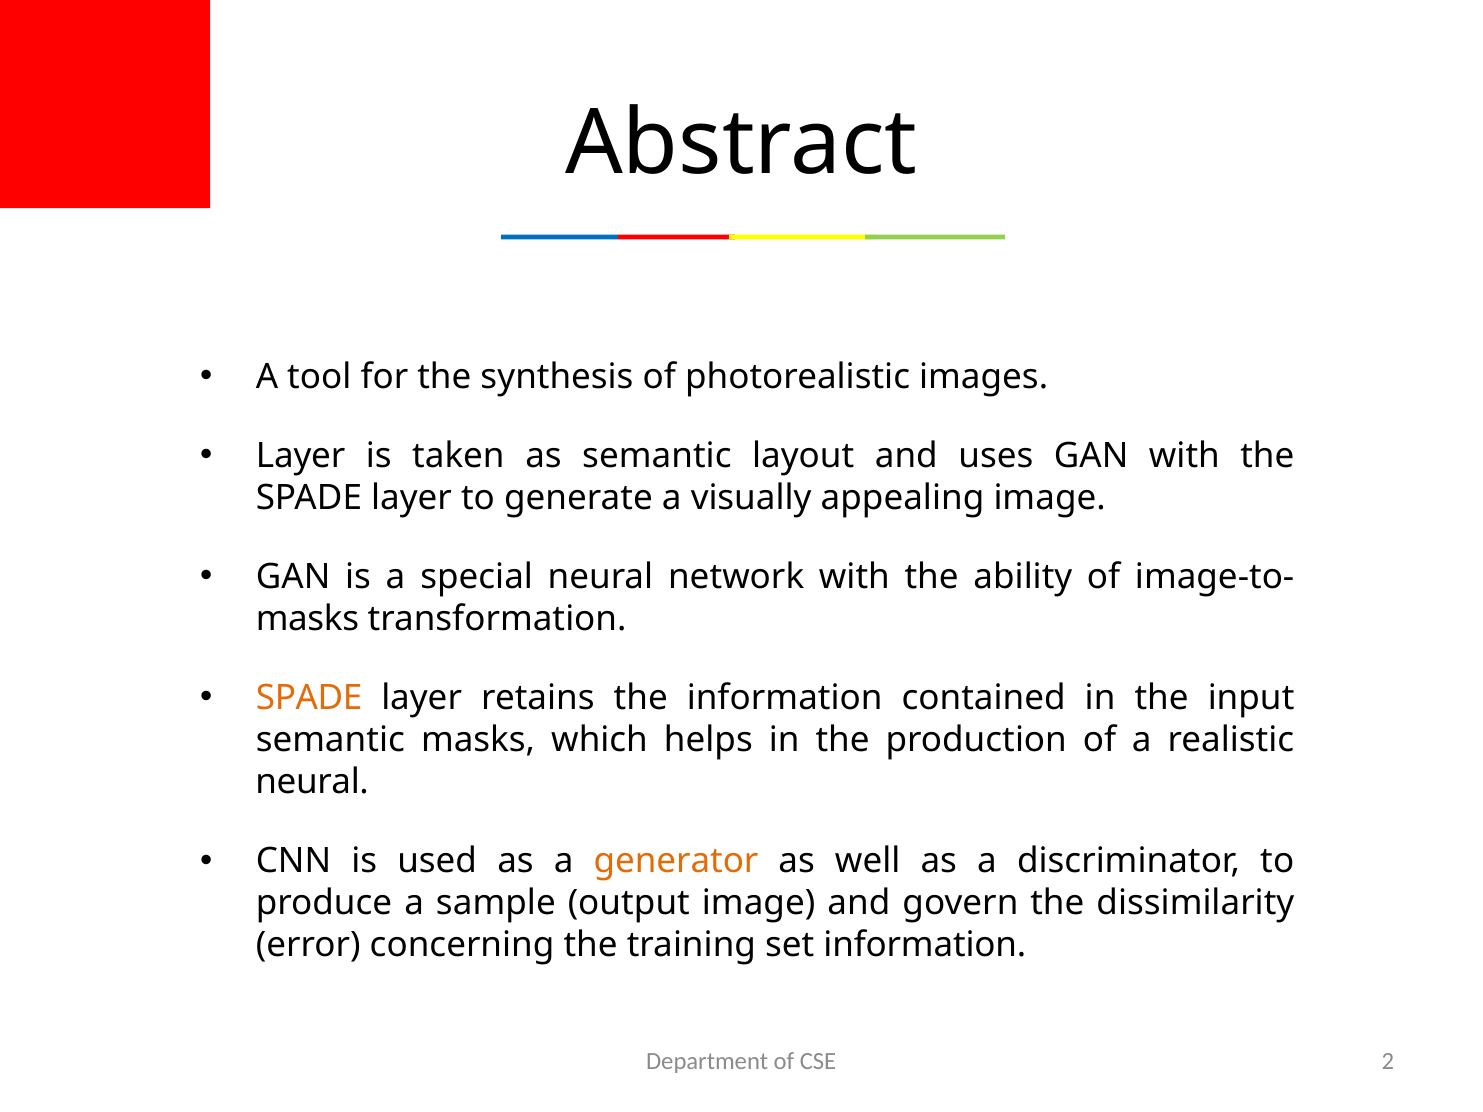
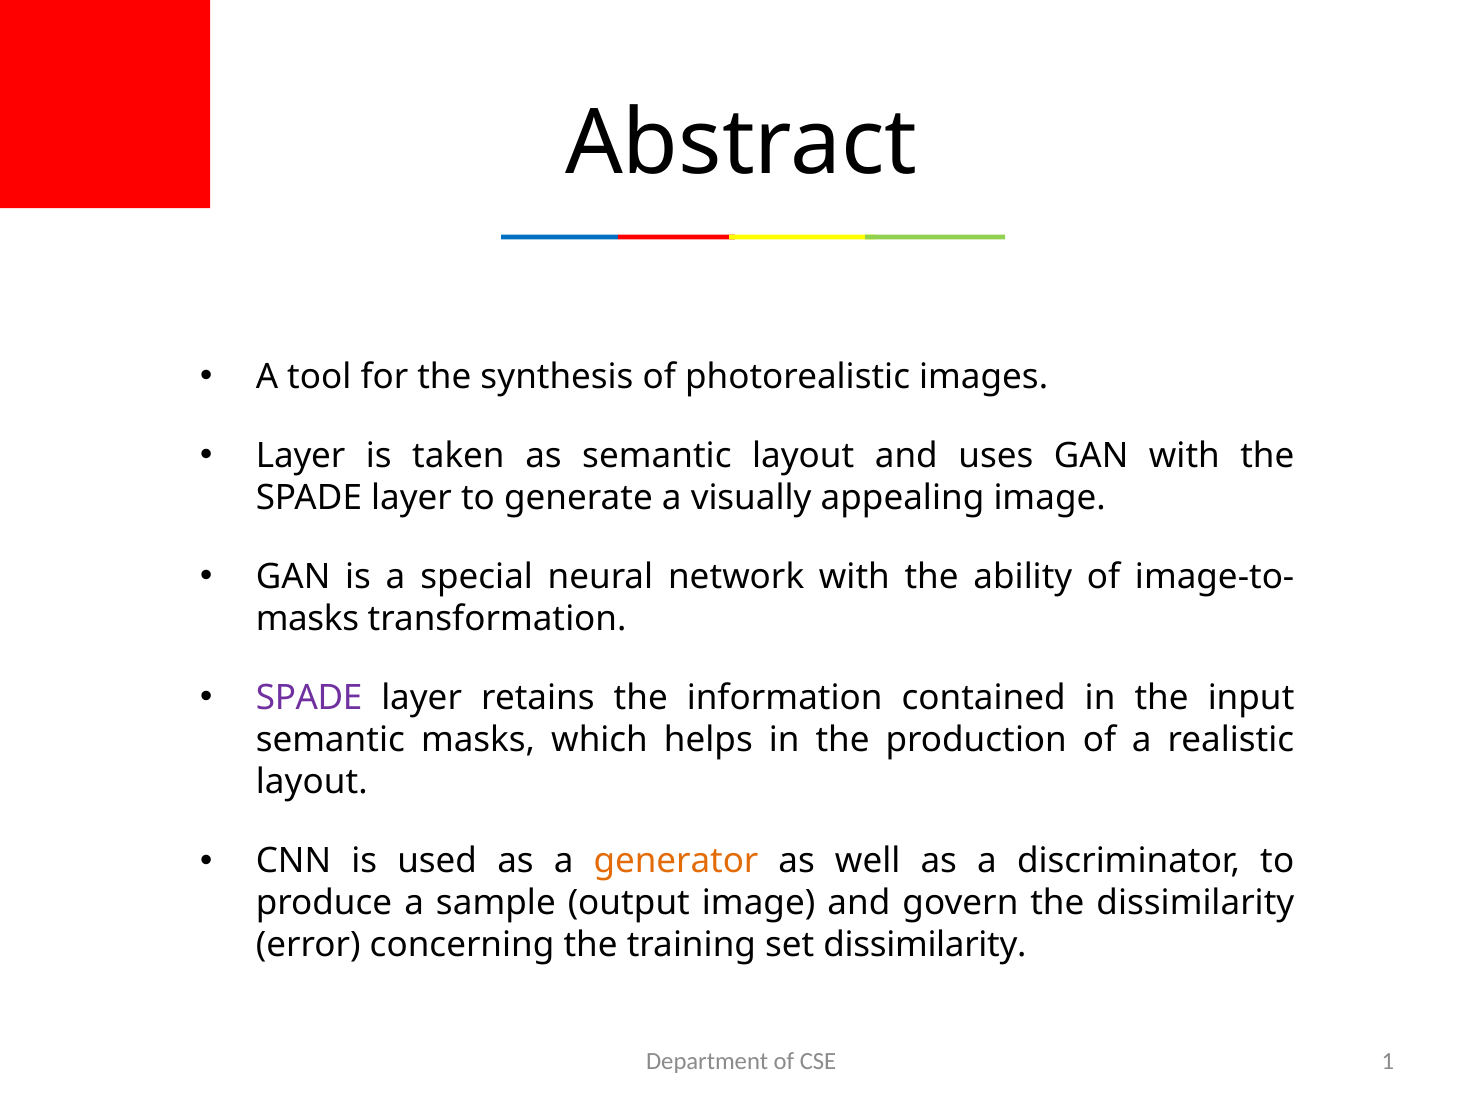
SPADE at (309, 698) colour: orange -> purple
neural at (312, 782): neural -> layout
set information: information -> dissimilarity
2: 2 -> 1
